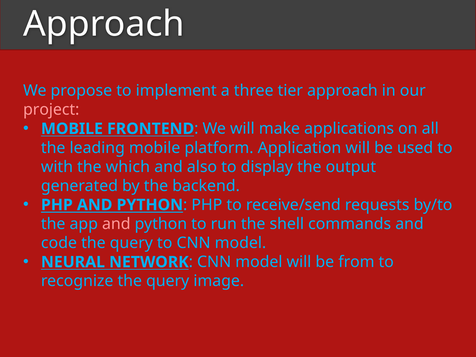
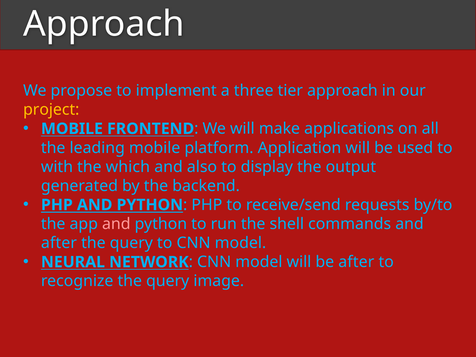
project colour: pink -> yellow
code at (59, 243): code -> after
be from: from -> after
